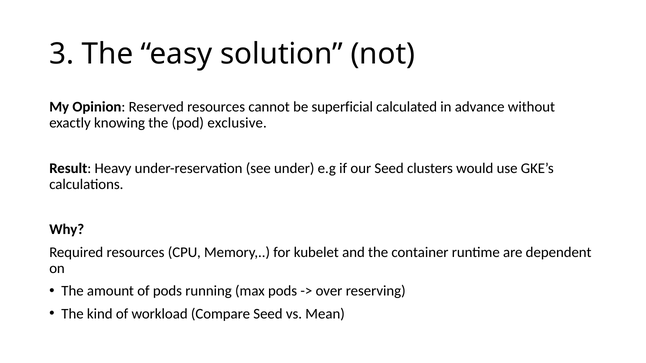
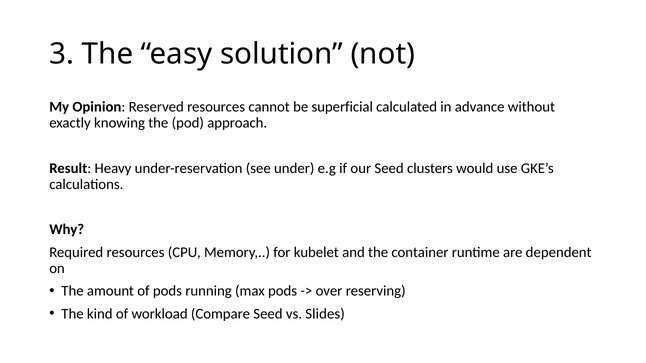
exclusive: exclusive -> approach
Mean: Mean -> Slides
